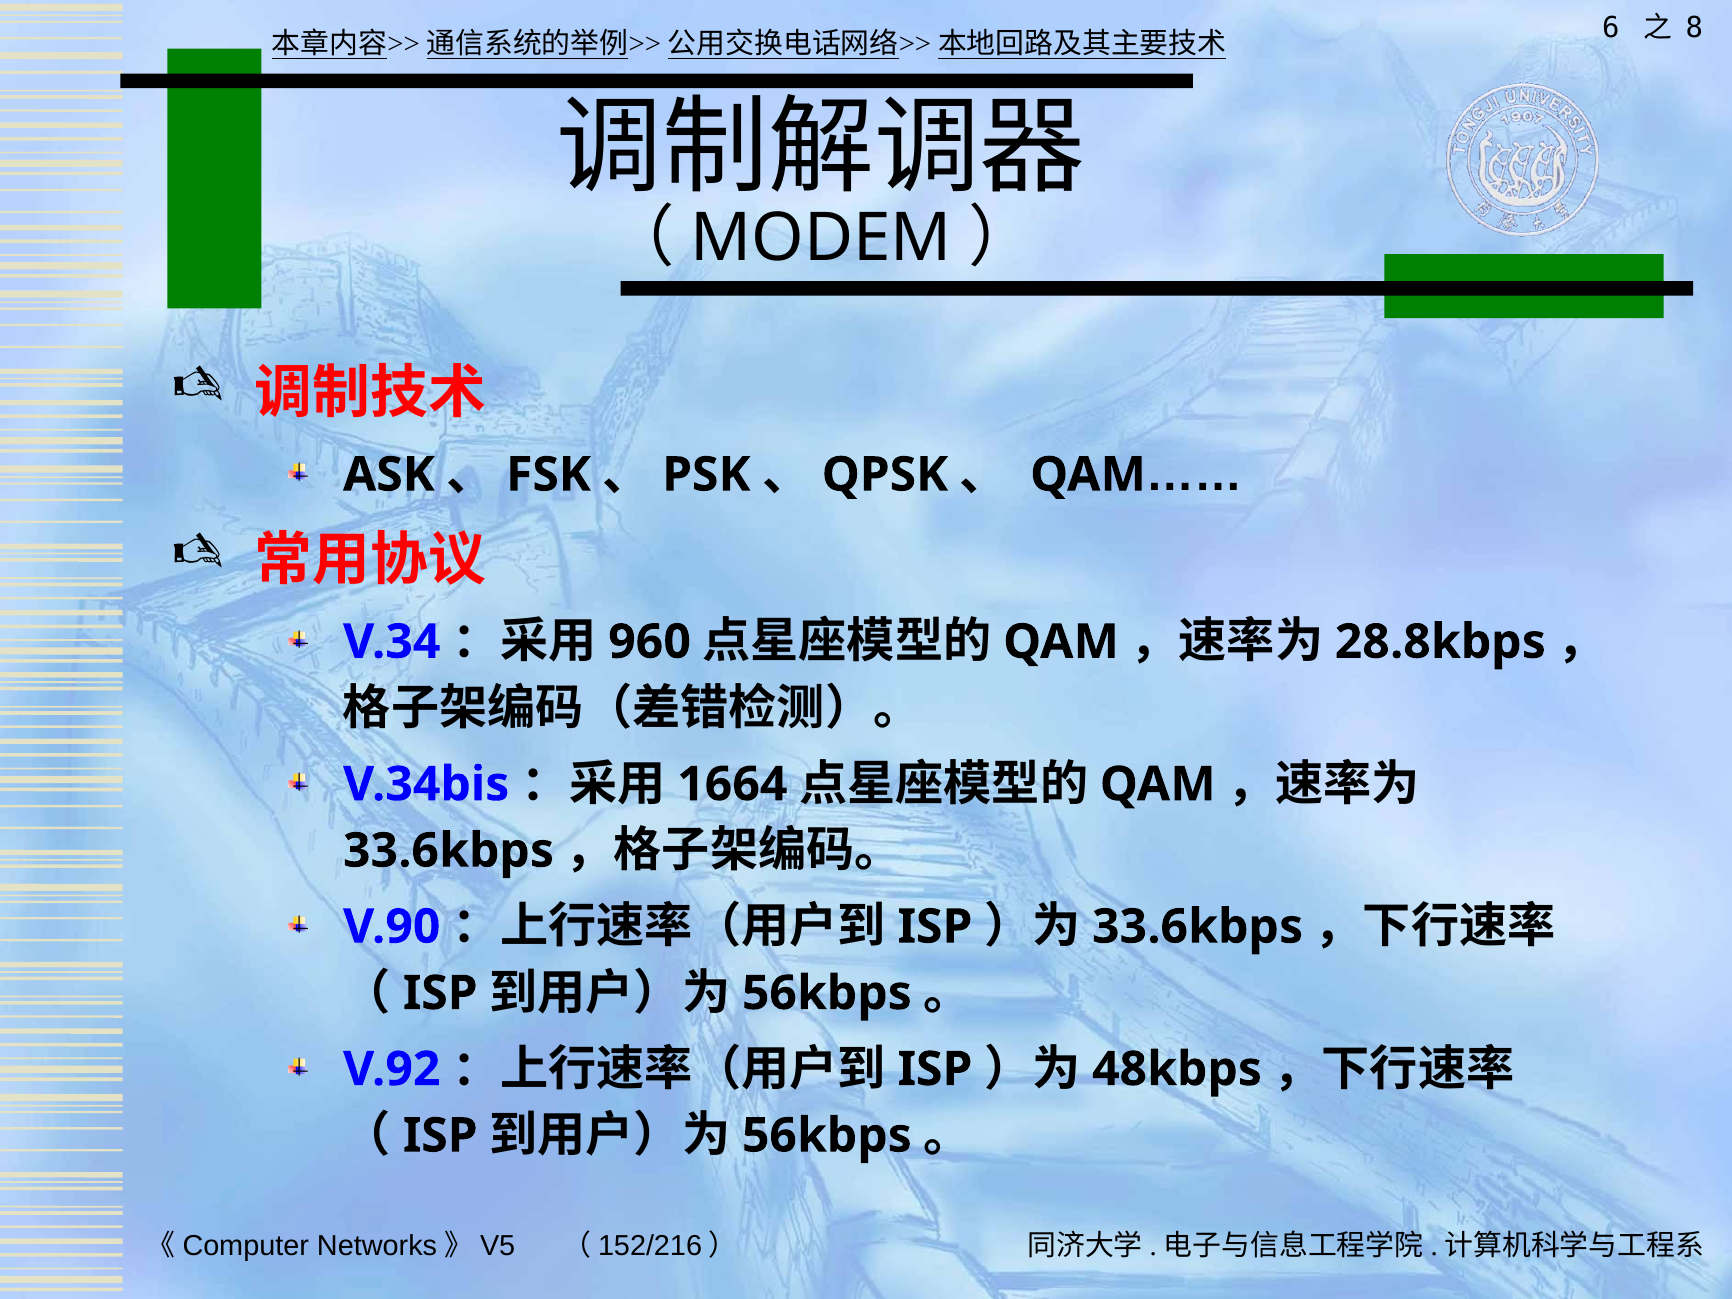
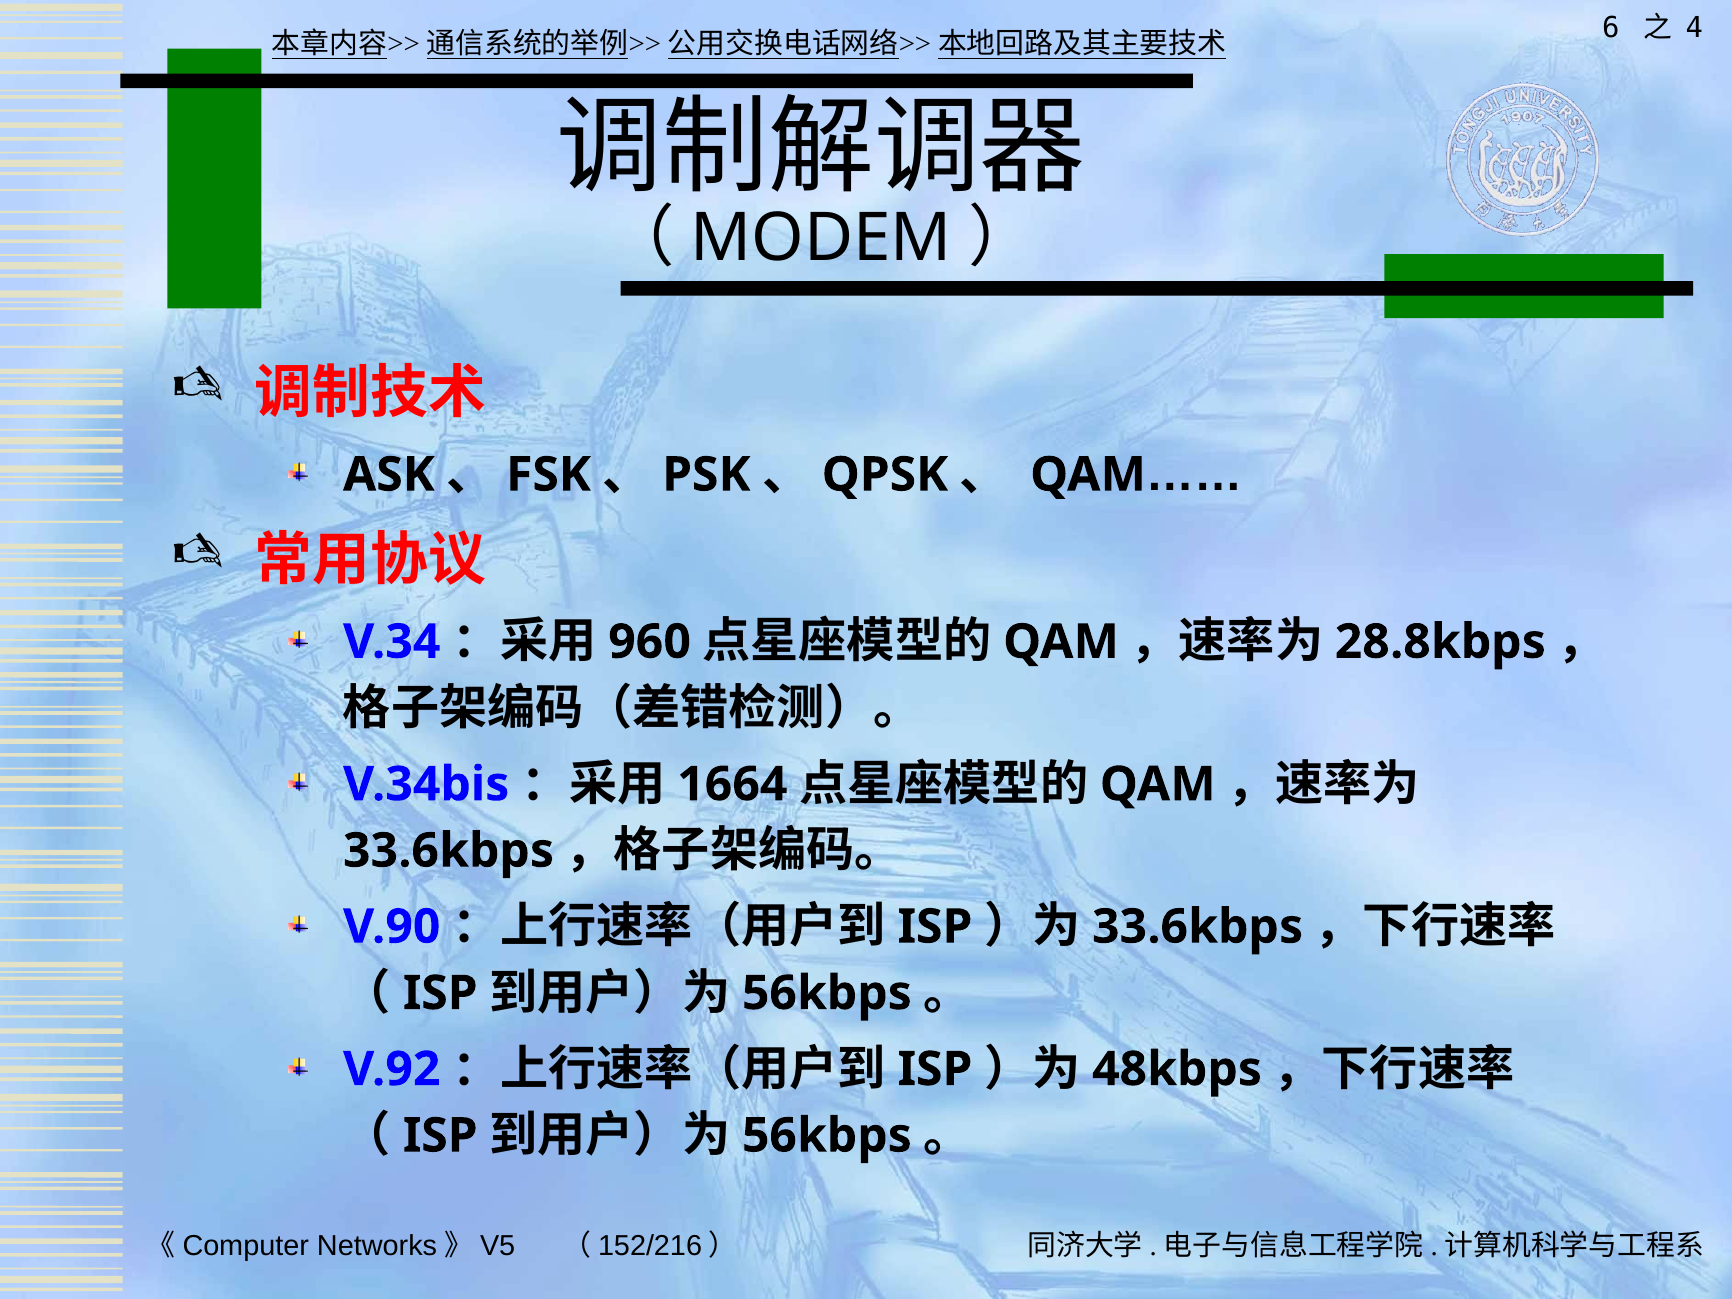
8: 8 -> 4
